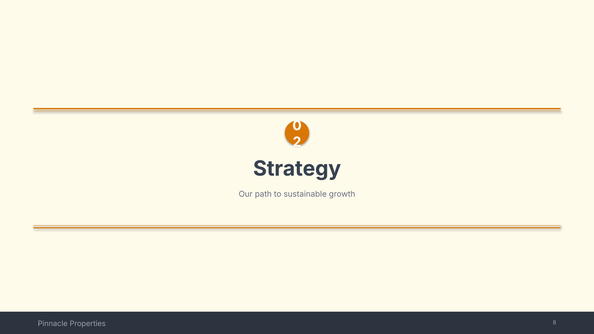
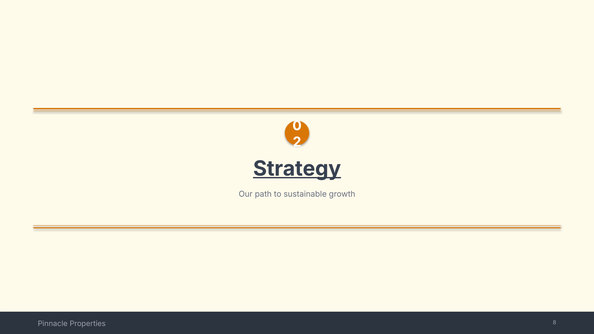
Strategy underline: none -> present
